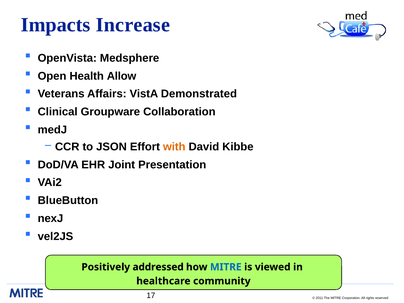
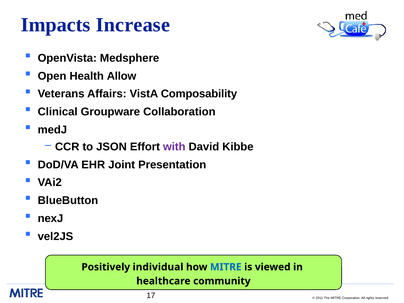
Demonstrated: Demonstrated -> Composability
with colour: orange -> purple
addressed: addressed -> individual
